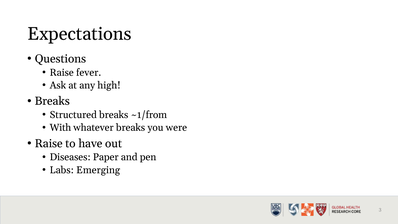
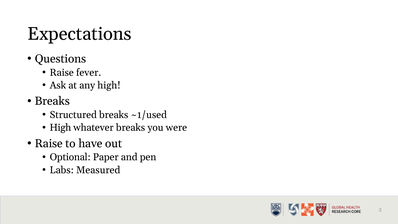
~1/from: ~1/from -> ~1/used
With at (60, 128): With -> High
Diseases: Diseases -> Optional
Emerging: Emerging -> Measured
